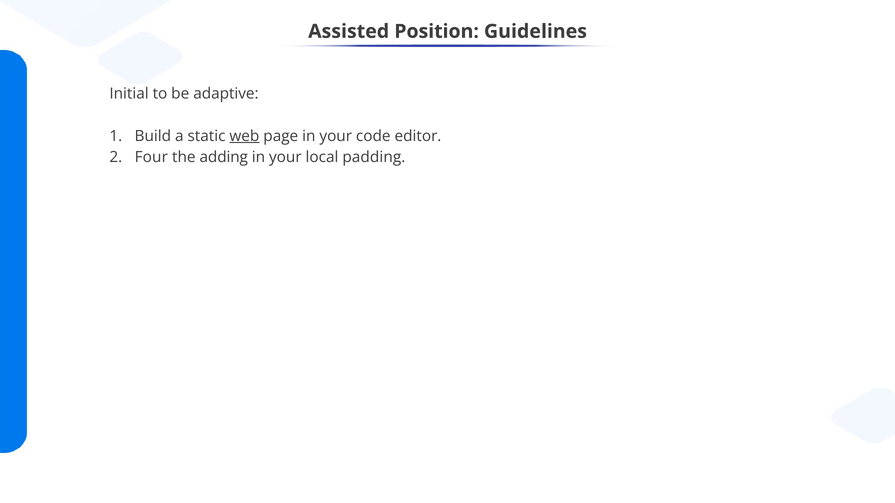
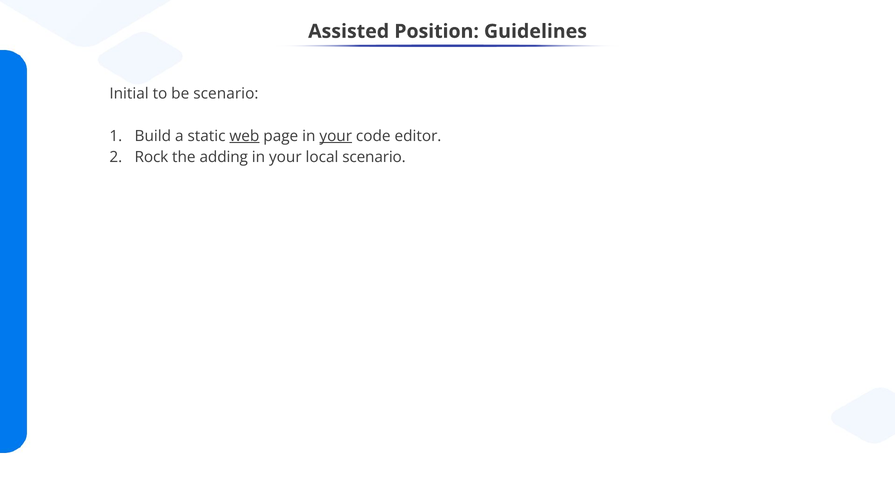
be adaptive: adaptive -> scenario
your at (336, 136) underline: none -> present
Four: Four -> Rock
local padding: padding -> scenario
